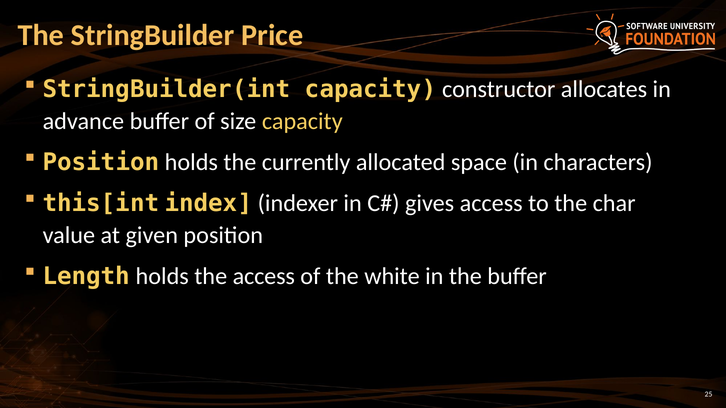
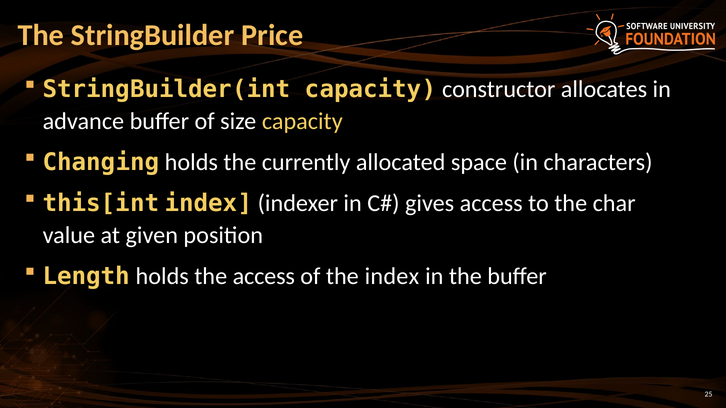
Position at (101, 162): Position -> Changing
the white: white -> index
